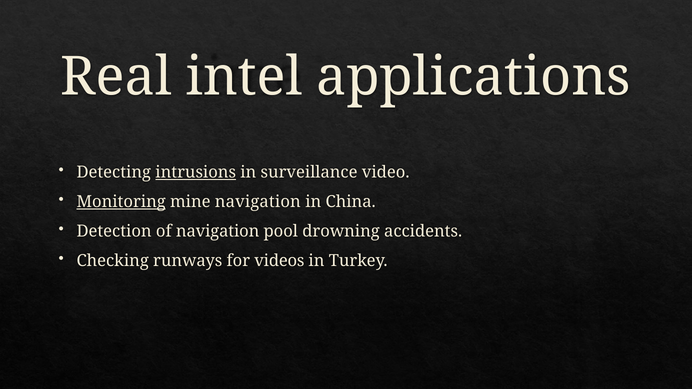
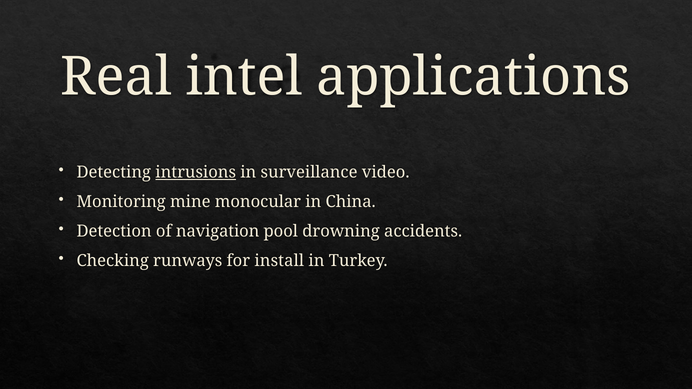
Monitoring underline: present -> none
mine navigation: navigation -> monocular
videos: videos -> install
